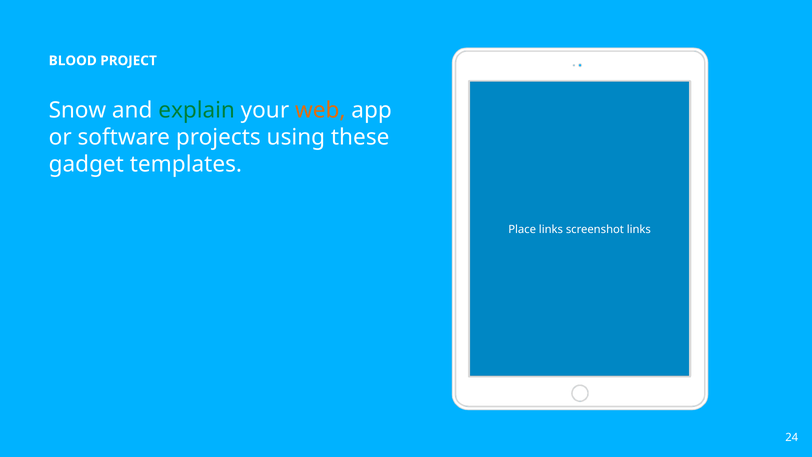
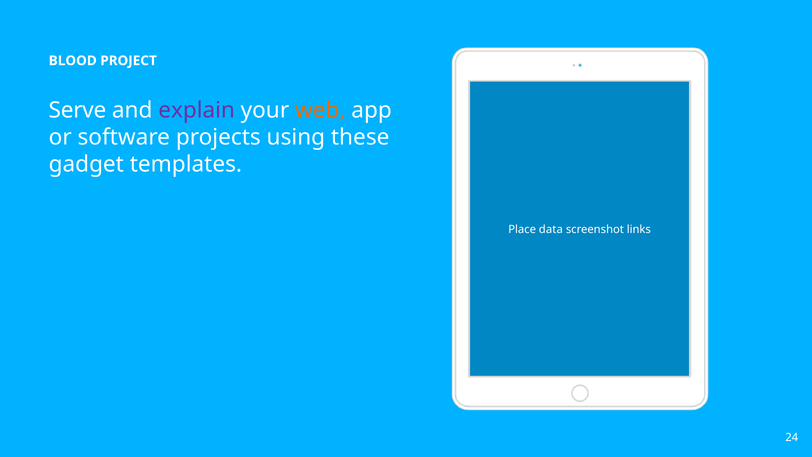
Snow: Snow -> Serve
explain colour: green -> purple
Place links: links -> data
